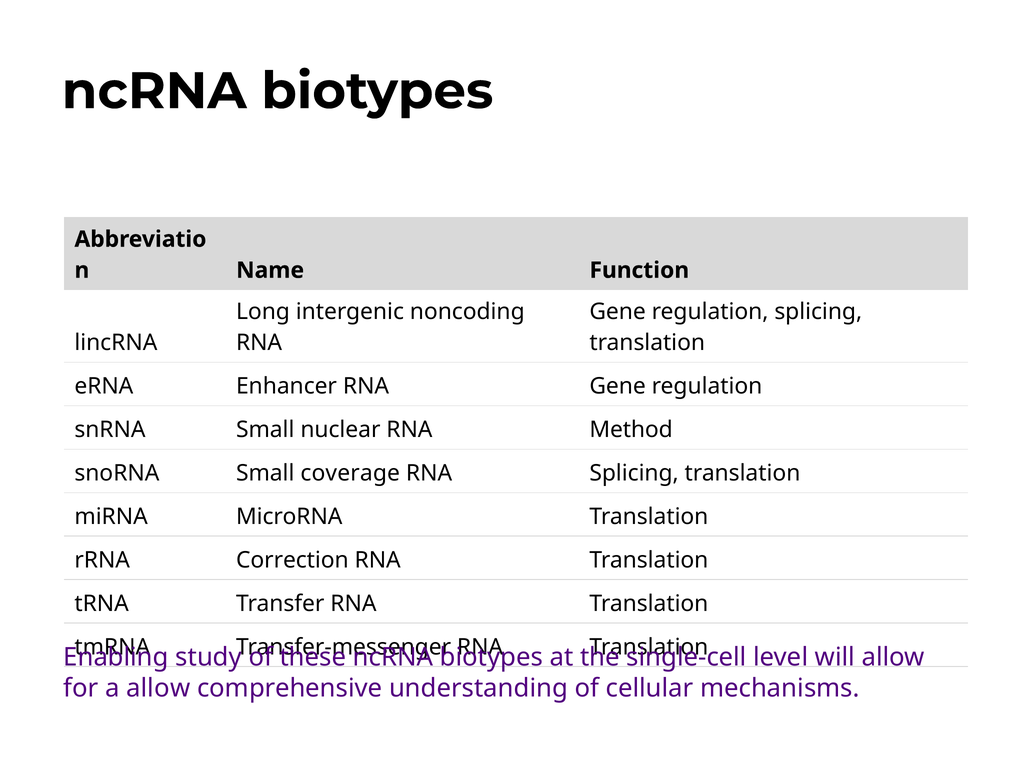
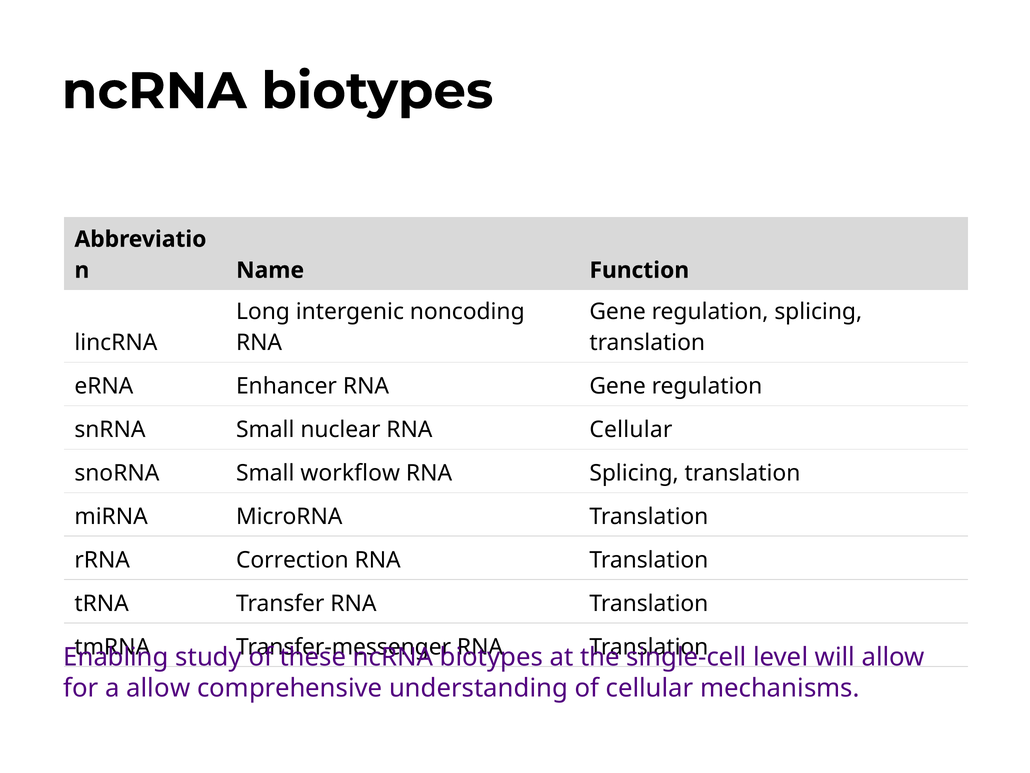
RNA Method: Method -> Cellular
coverage: coverage -> workflow
